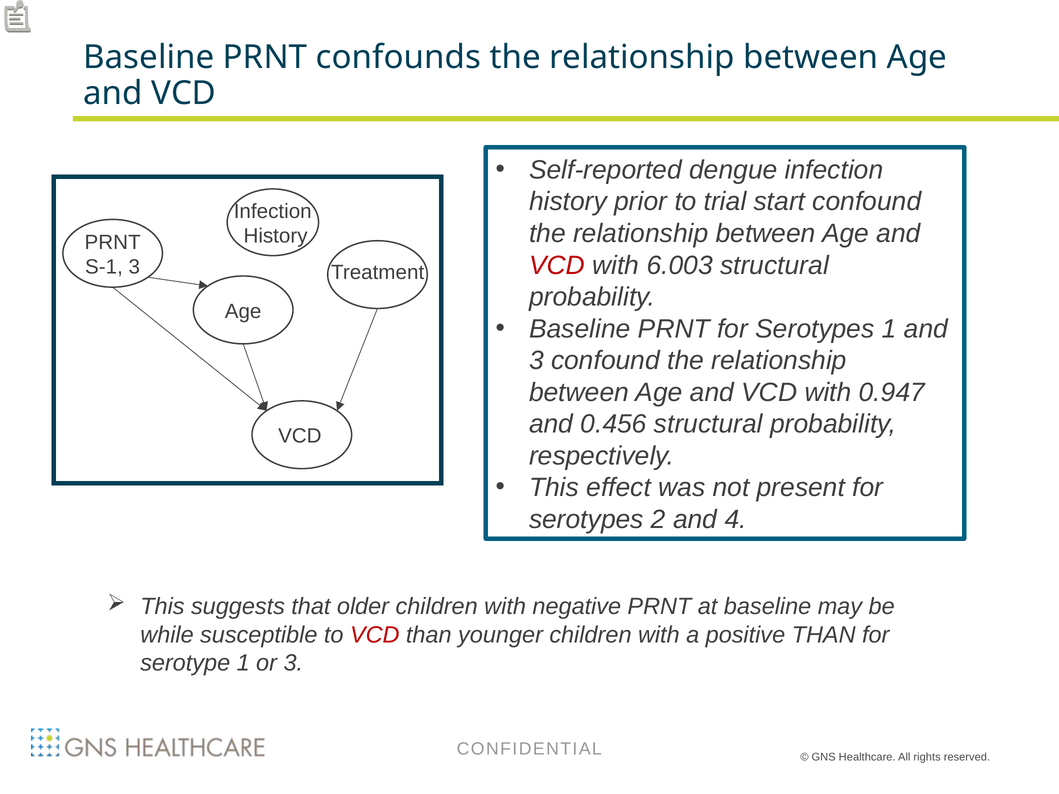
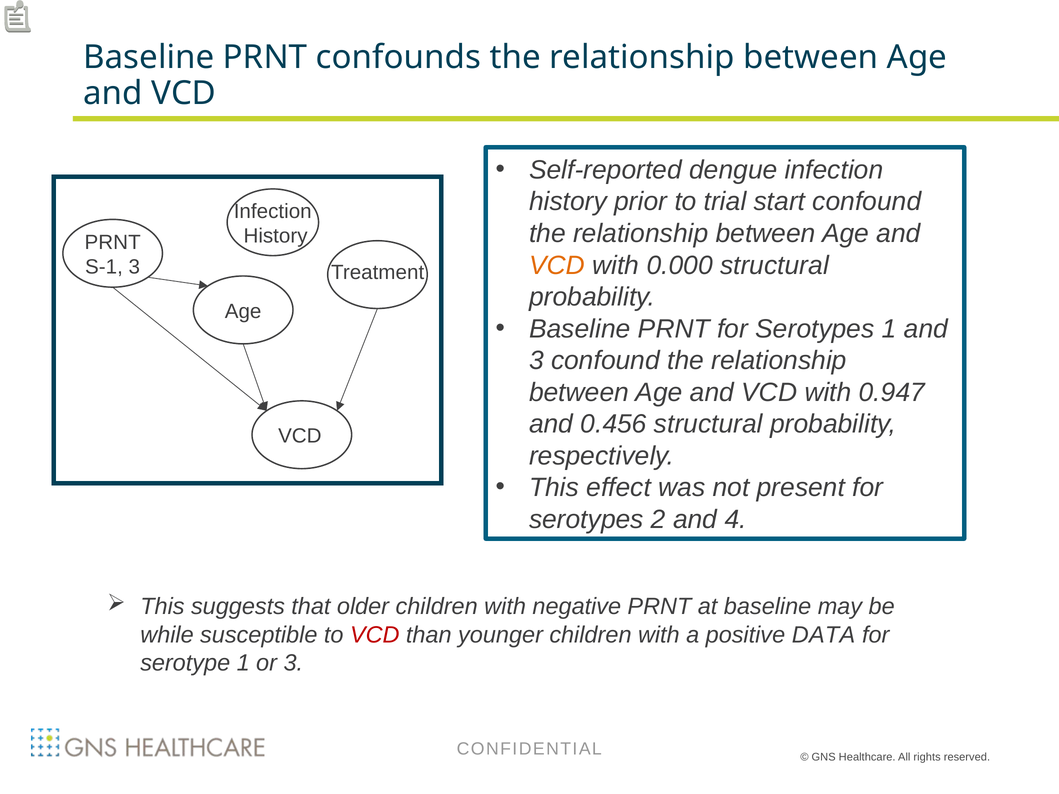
VCD at (557, 265) colour: red -> orange
6.003: 6.003 -> 0.000
positive THAN: THAN -> DATA
